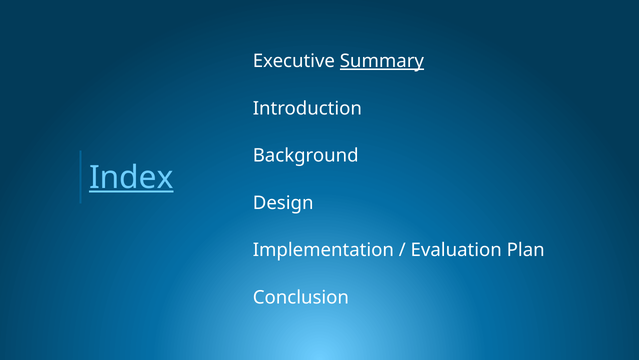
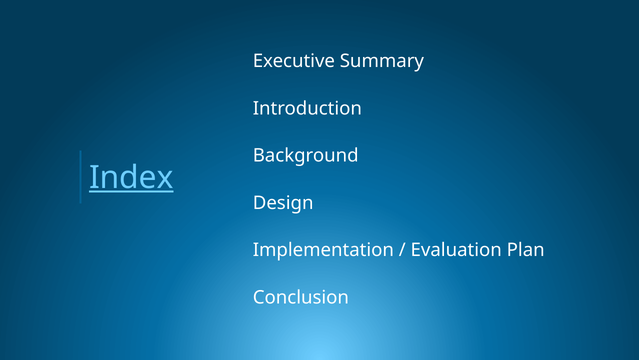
Summary underline: present -> none
